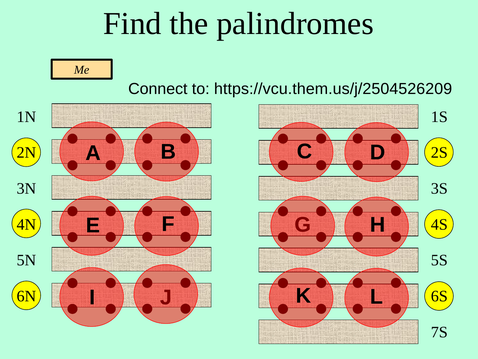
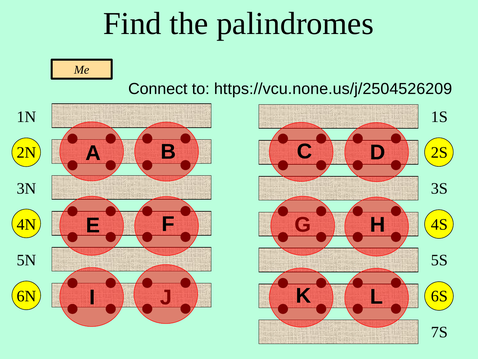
https://vcu.them.us/j/2504526209: https://vcu.them.us/j/2504526209 -> https://vcu.none.us/j/2504526209
